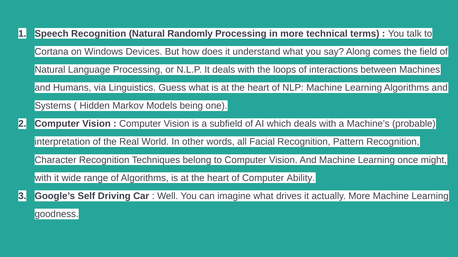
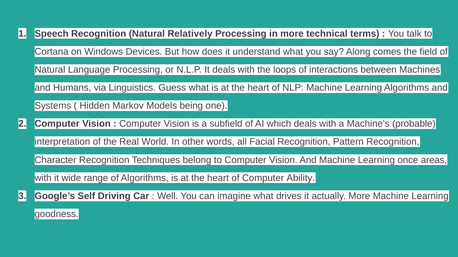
Randomly: Randomly -> Relatively
might: might -> areas
